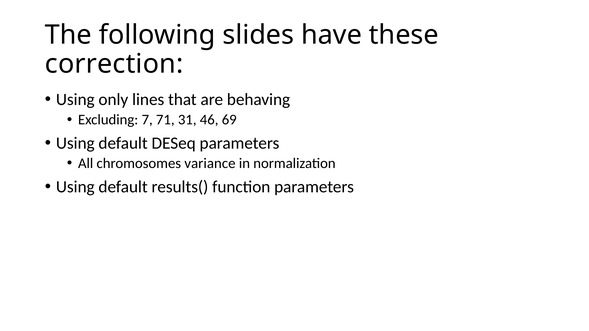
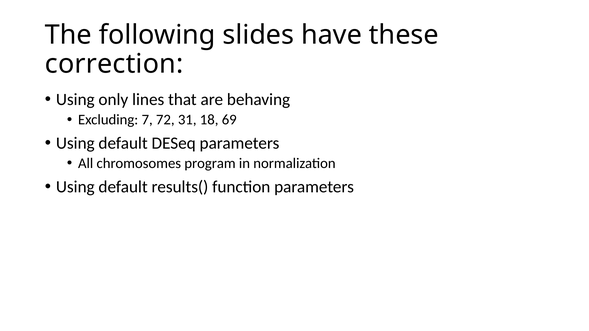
71: 71 -> 72
46: 46 -> 18
variance: variance -> program
